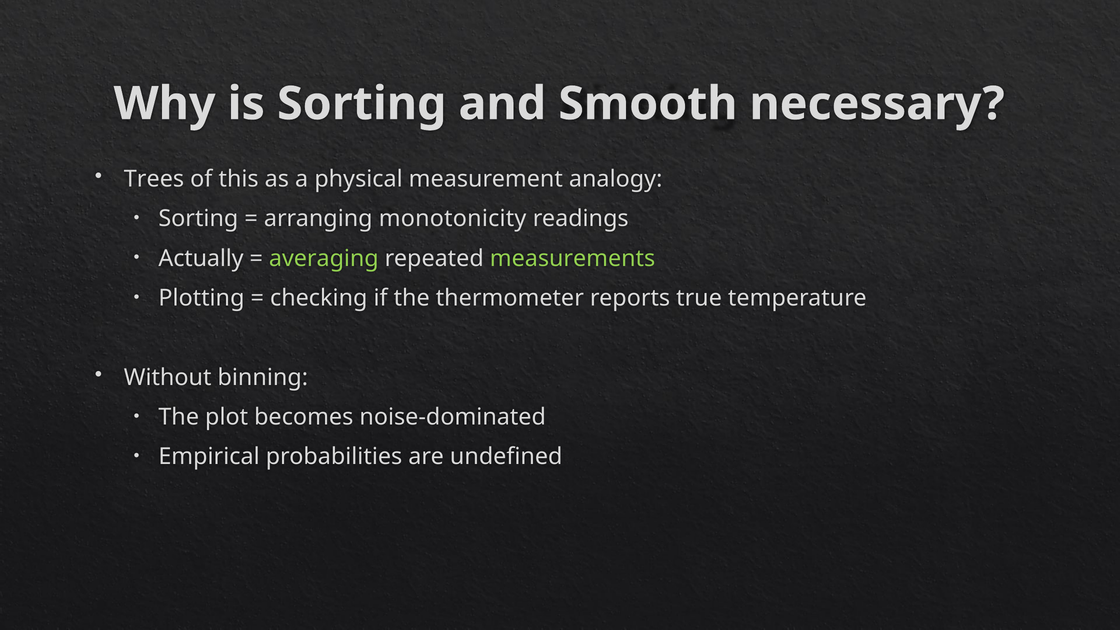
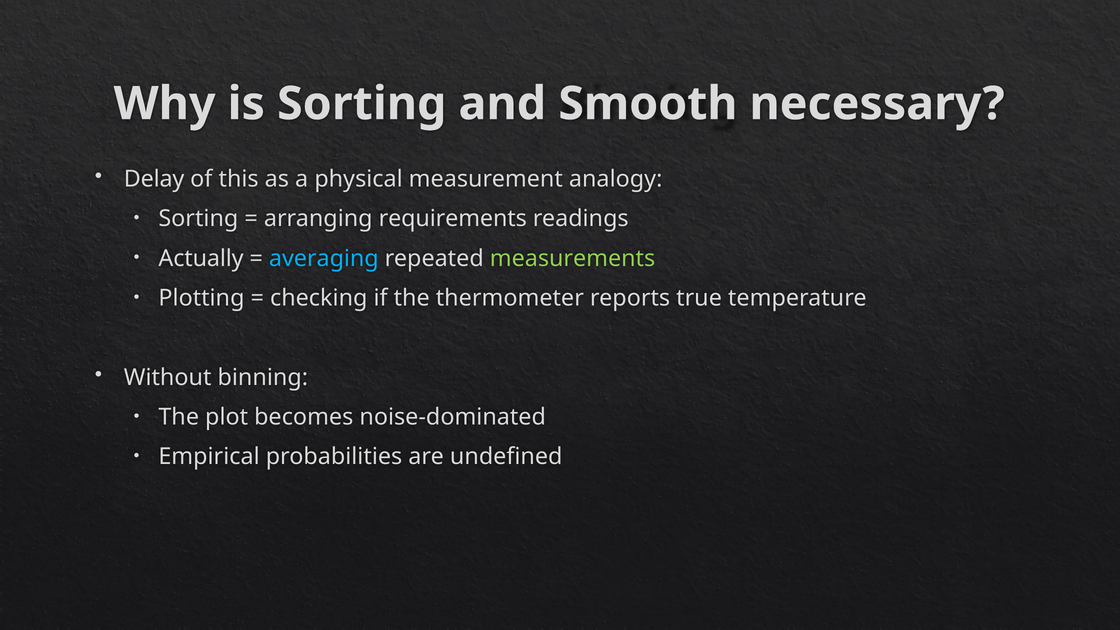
Trees: Trees -> Delay
monotonicity: monotonicity -> requirements
averaging colour: light green -> light blue
